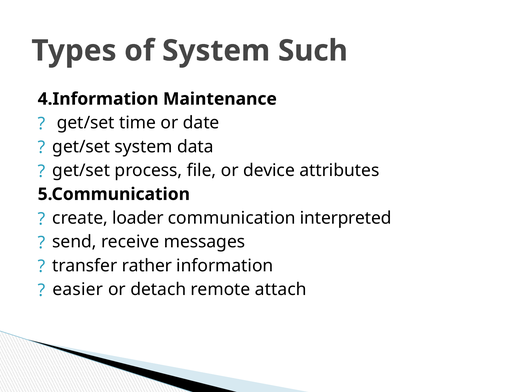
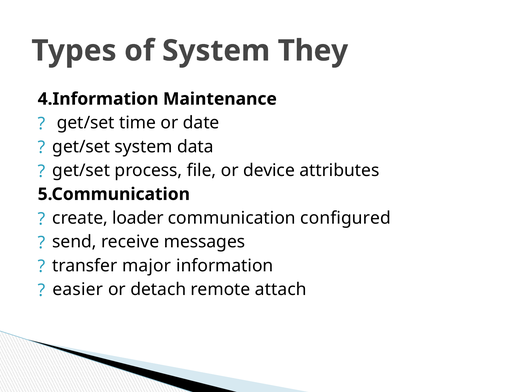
Such: Such -> They
interpreted: interpreted -> configured
rather: rather -> major
